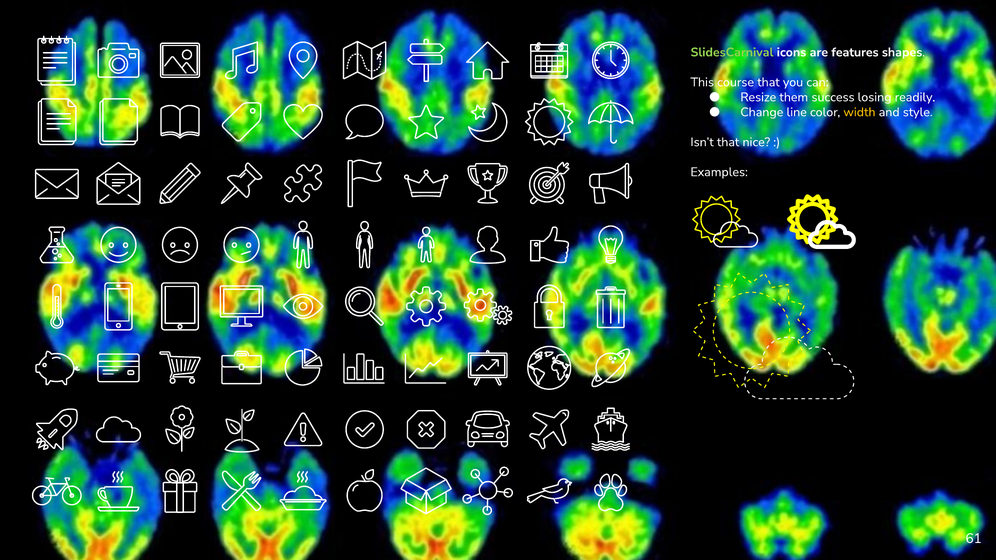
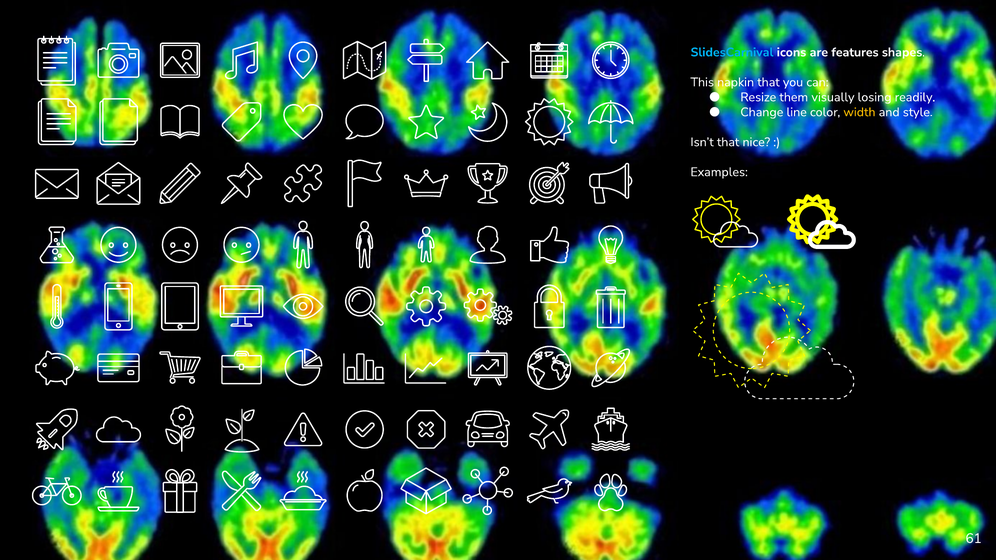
SlidesCarnival colour: light green -> light blue
course: course -> napkin
success: success -> visually
